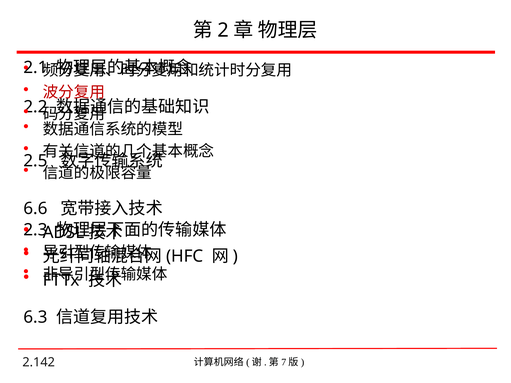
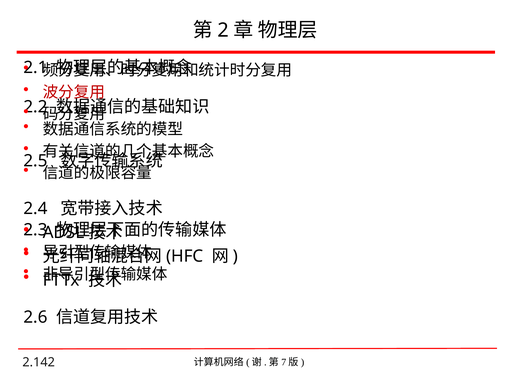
6.6: 6.6 -> 2.4
6.3: 6.3 -> 2.6
